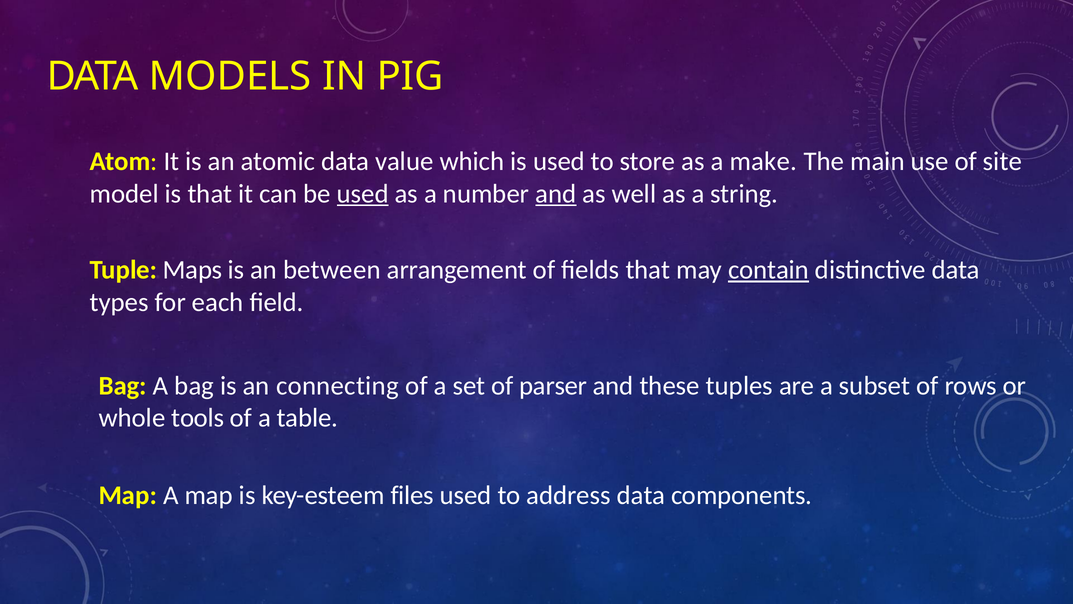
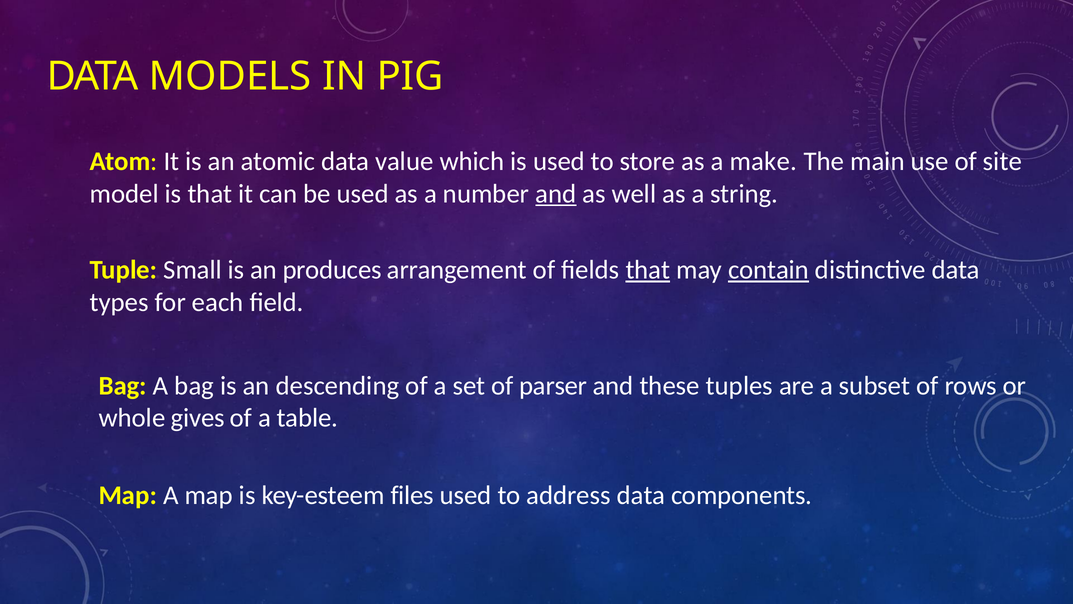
used at (363, 194) underline: present -> none
Maps: Maps -> Small
between: between -> produces
that at (648, 270) underline: none -> present
connecting: connecting -> descending
tools: tools -> gives
